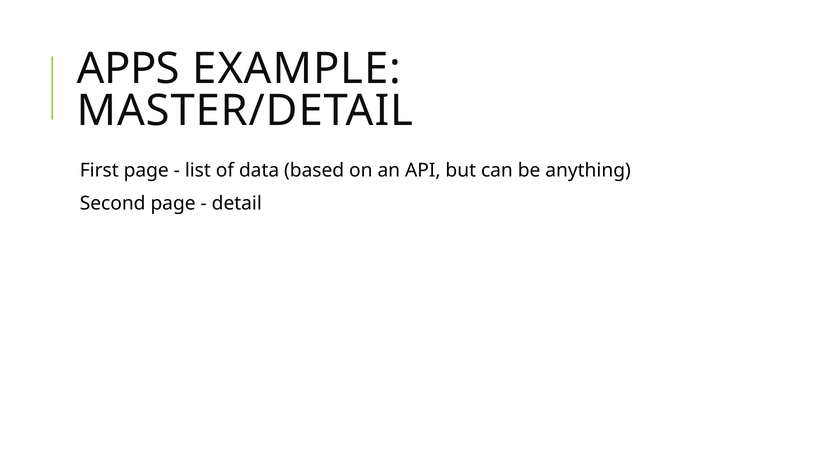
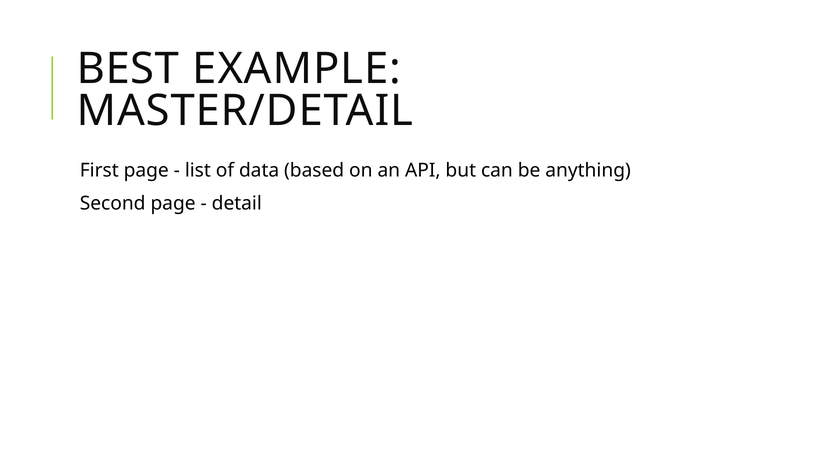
APPS: APPS -> BEST
